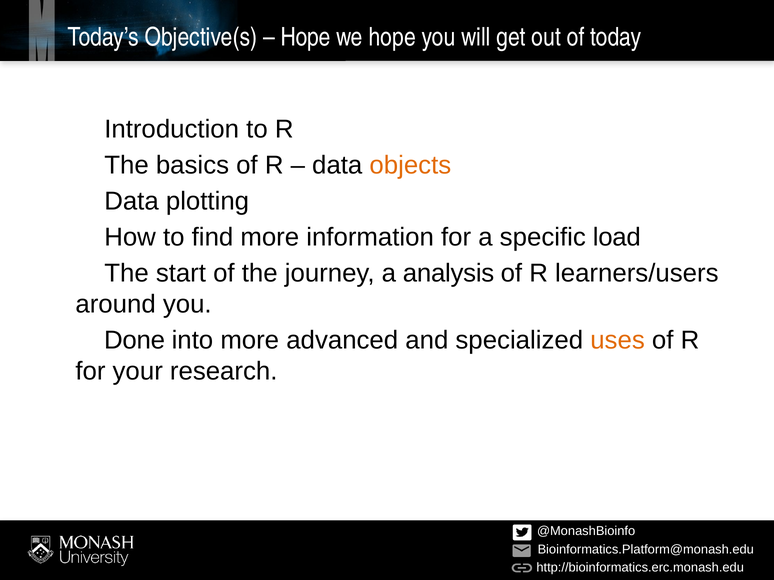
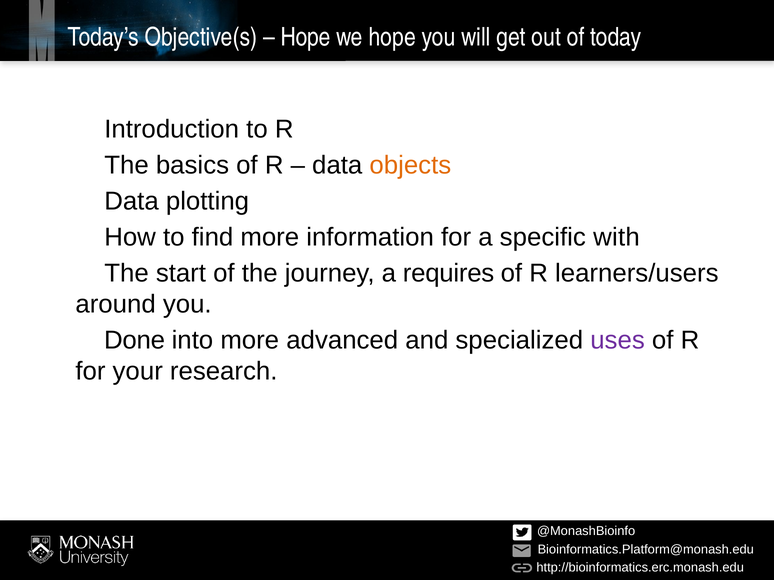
load: load -> with
analysis: analysis -> requires
uses colour: orange -> purple
